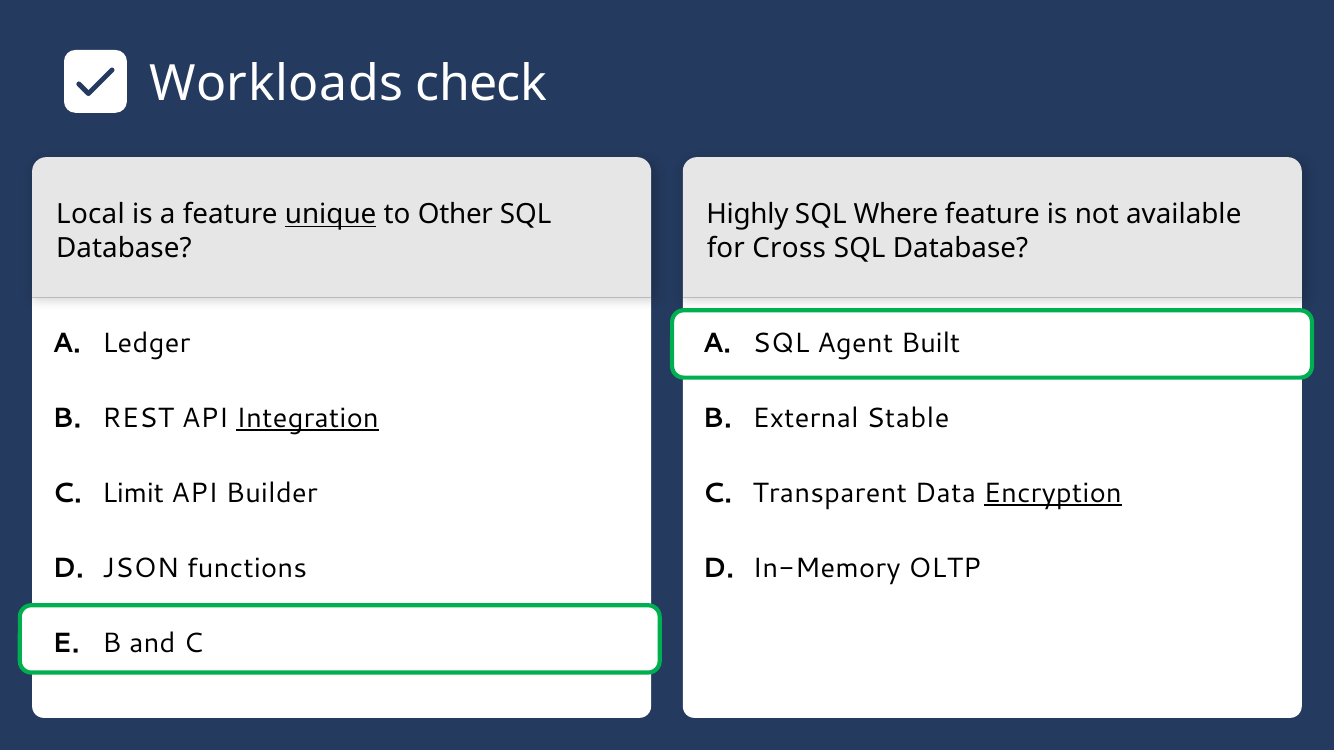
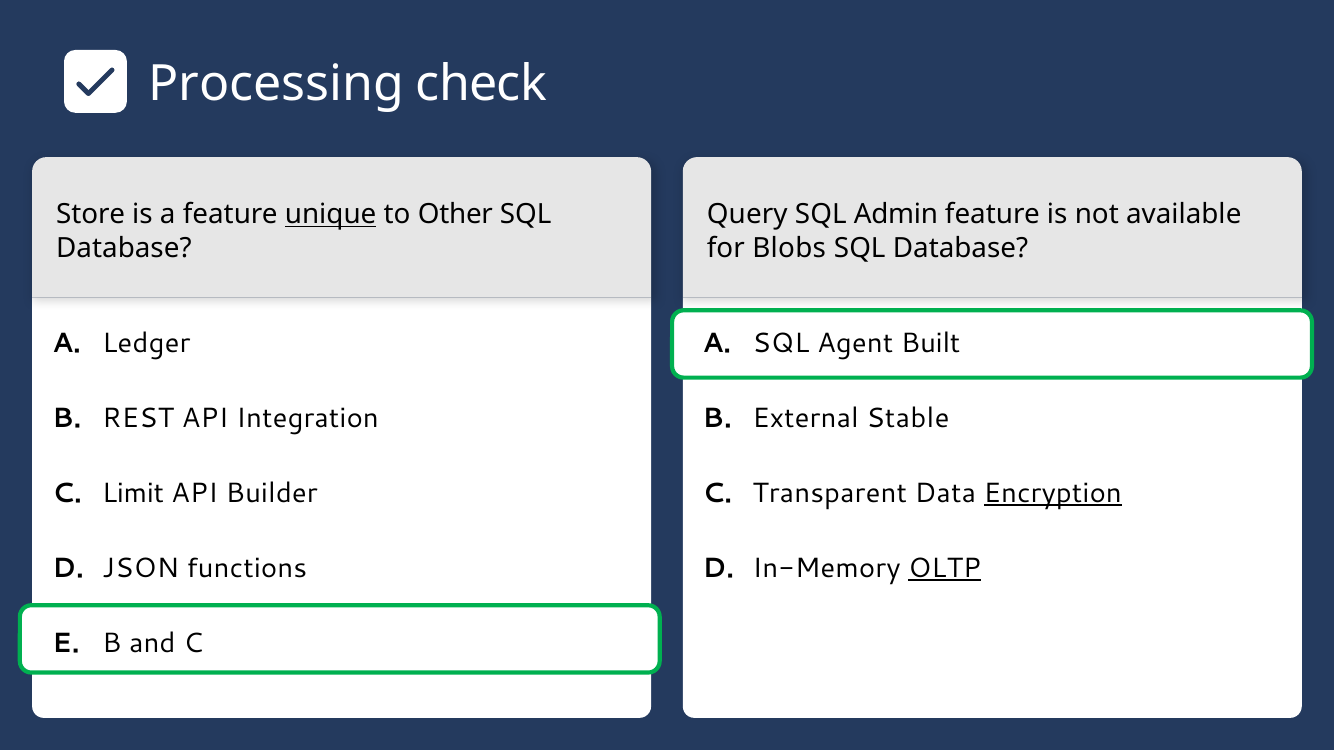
Workloads: Workloads -> Processing
Local: Local -> Store
Highly: Highly -> Query
Where: Where -> Admin
Cross: Cross -> Blobs
Integration underline: present -> none
OLTP underline: none -> present
